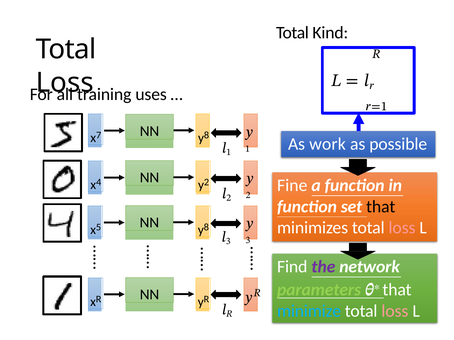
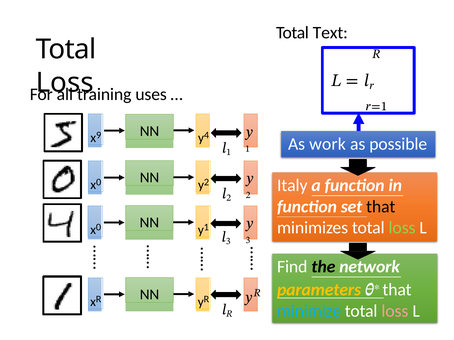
Kind: Kind -> Text
7: 7 -> 9
8 at (207, 135): 8 -> 4
Fine: Fine -> Italy
4 at (99, 182): 4 -> 0
loss at (402, 228) colour: pink -> light green
5 at (98, 228): 5 -> 0
8 at (206, 228): 8 -> 1
the colour: purple -> black
parameters colour: light green -> yellow
